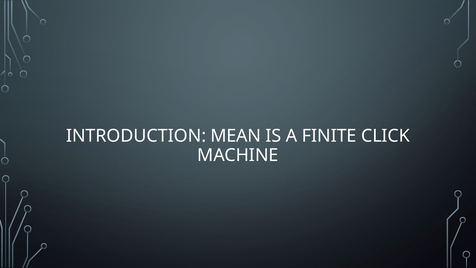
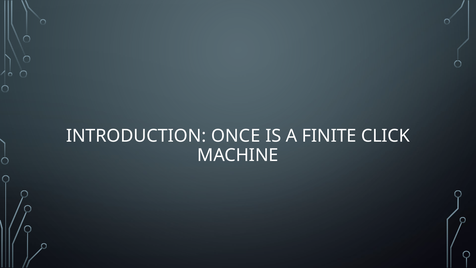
MEAN: MEAN -> ONCE
